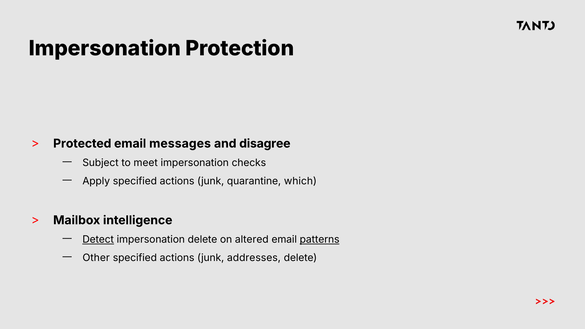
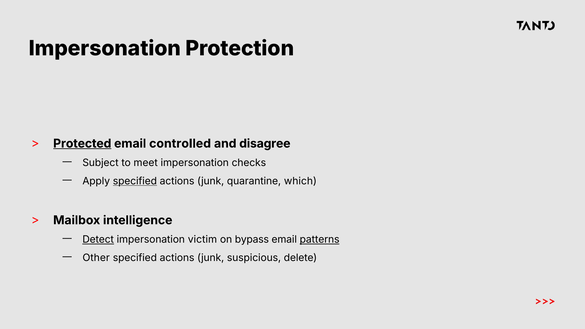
Protected underline: none -> present
messages: messages -> controlled
specified at (135, 181) underline: none -> present
impersonation delete: delete -> victim
altered: altered -> bypass
addresses: addresses -> suspicious
